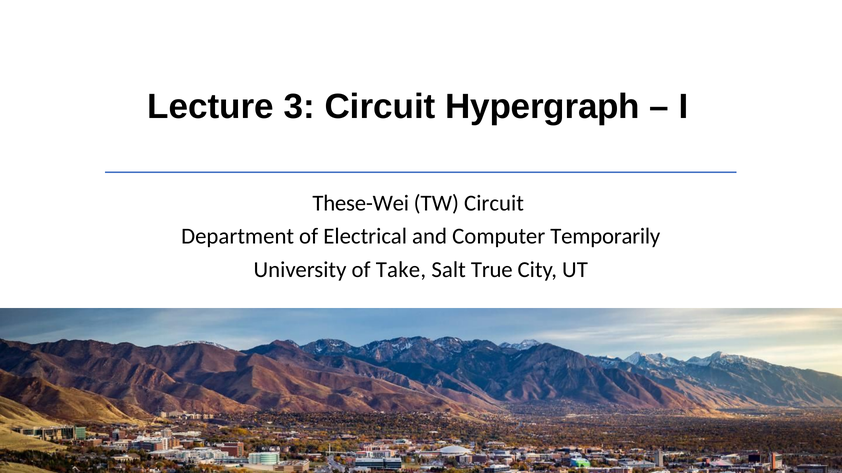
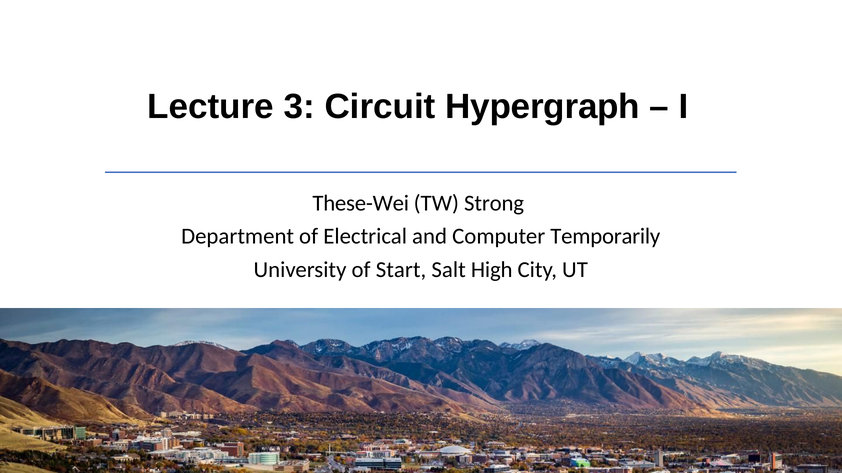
TW Circuit: Circuit -> Strong
Take: Take -> Start
True: True -> High
